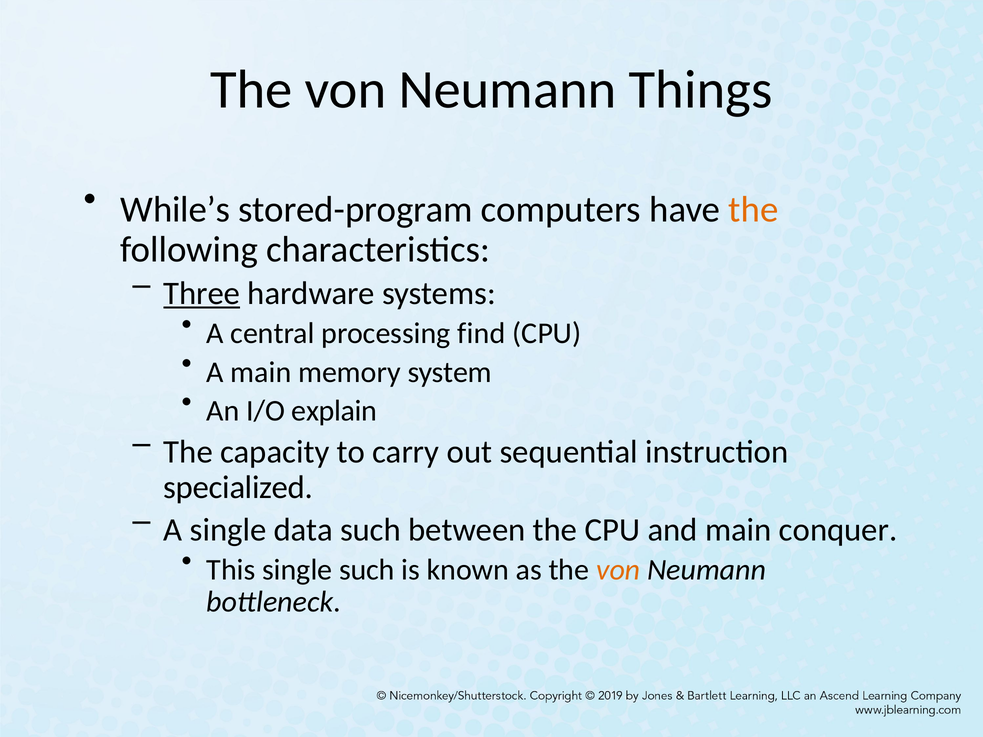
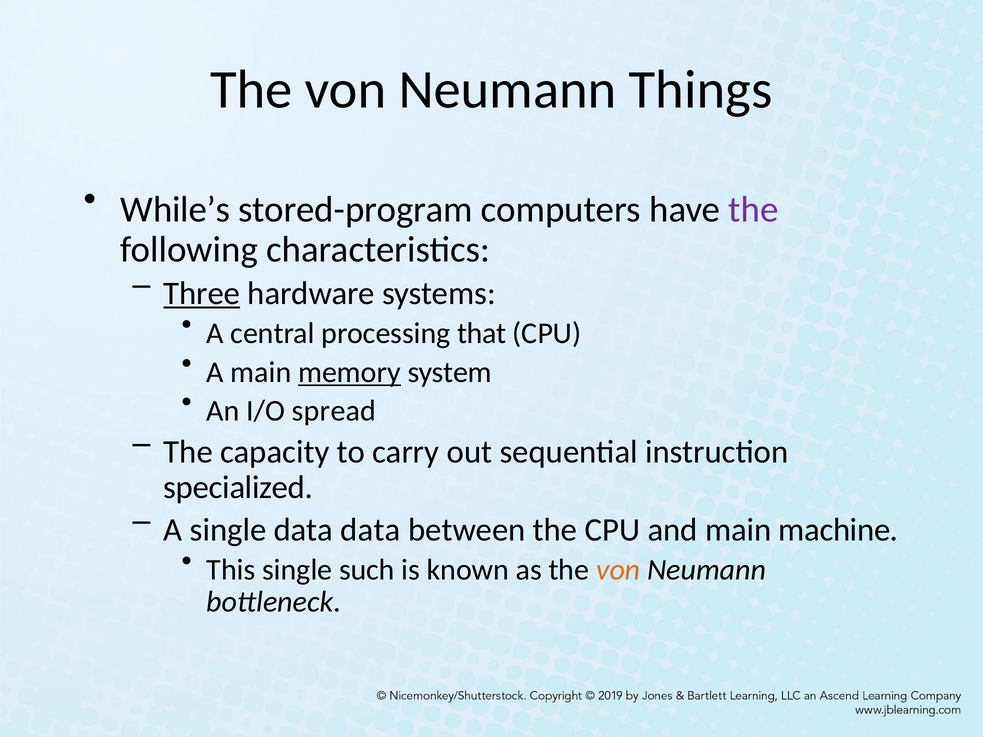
the at (753, 210) colour: orange -> purple
find: find -> that
memory underline: none -> present
explain: explain -> spread
data such: such -> data
conquer: conquer -> machine
